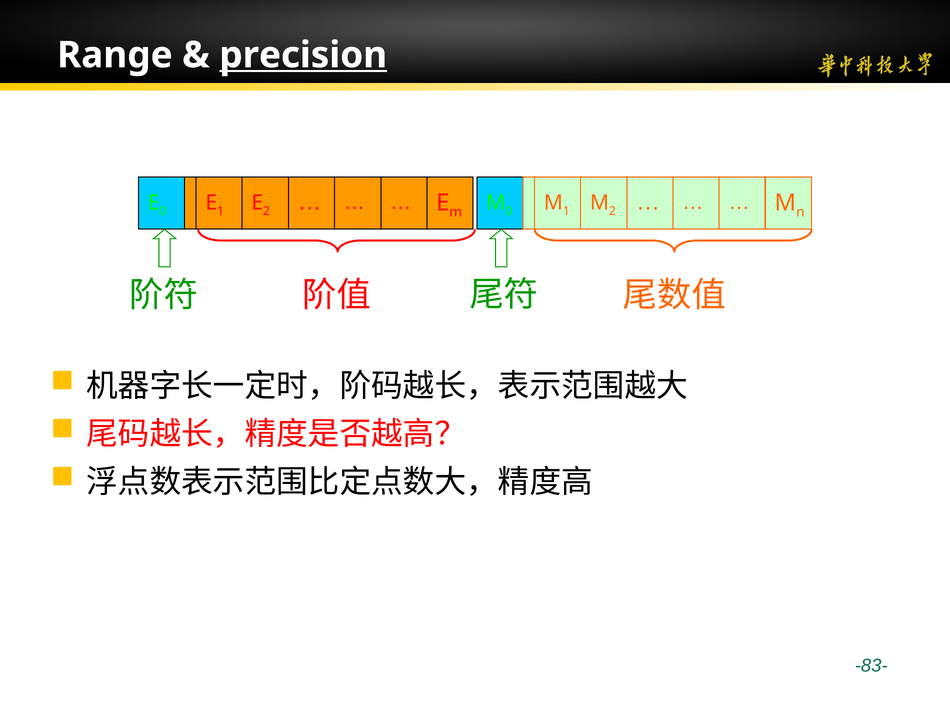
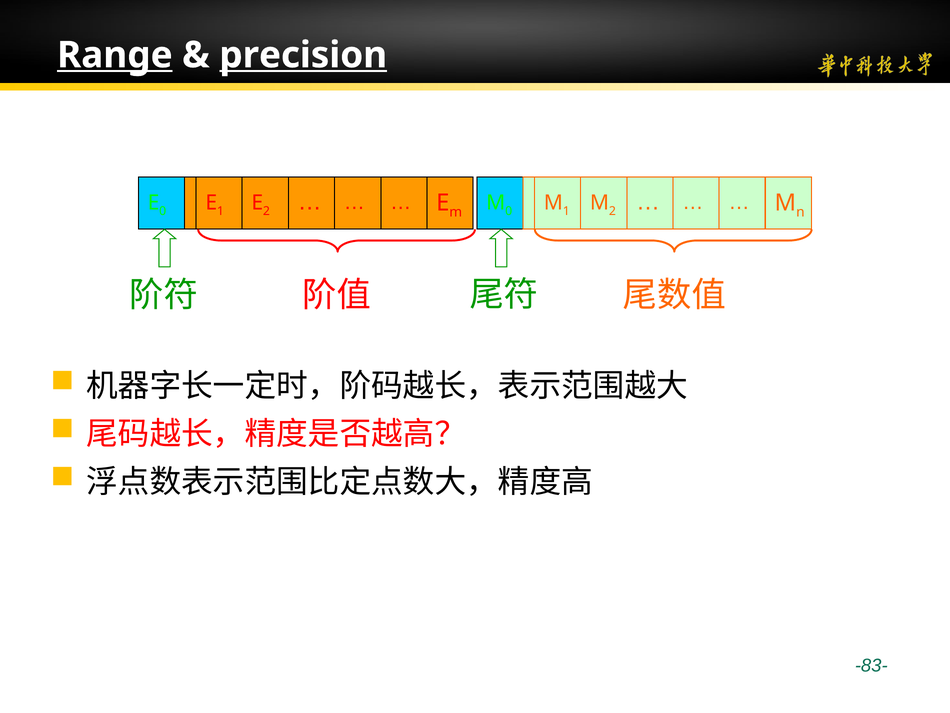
Range underline: none -> present
